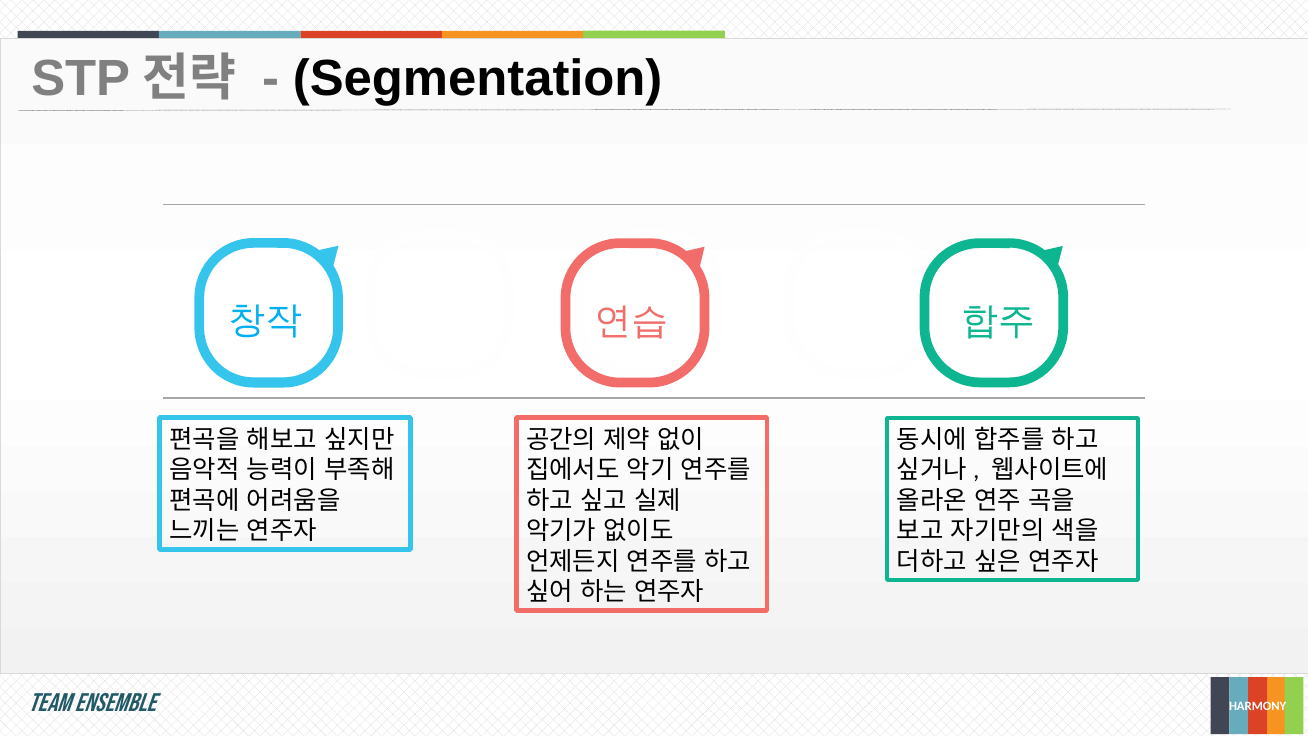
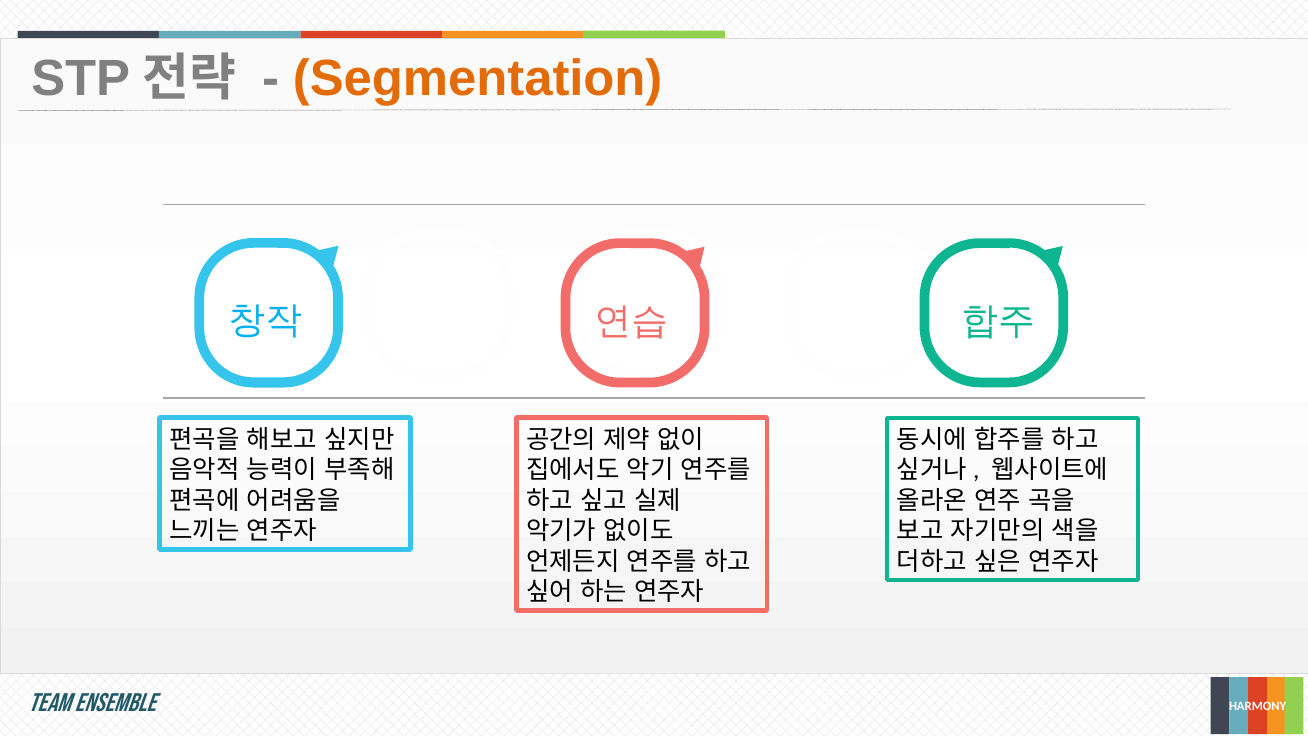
Segmentation colour: black -> orange
